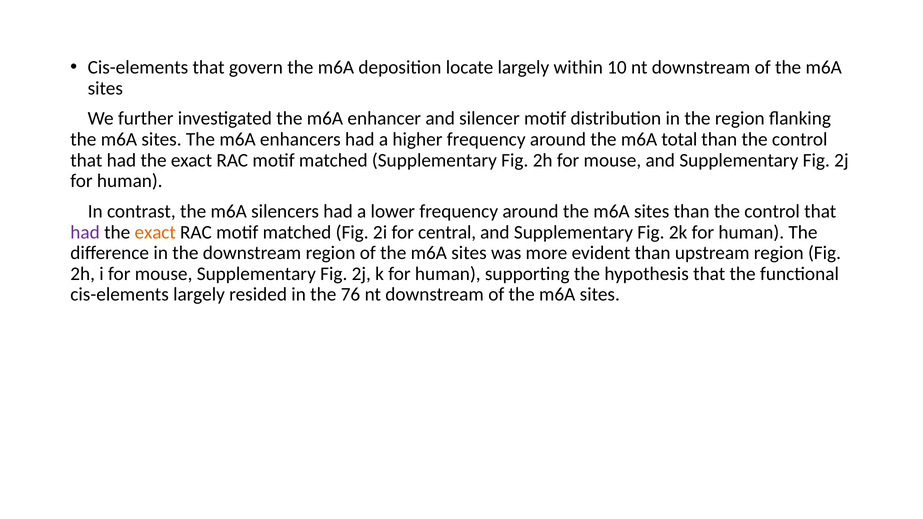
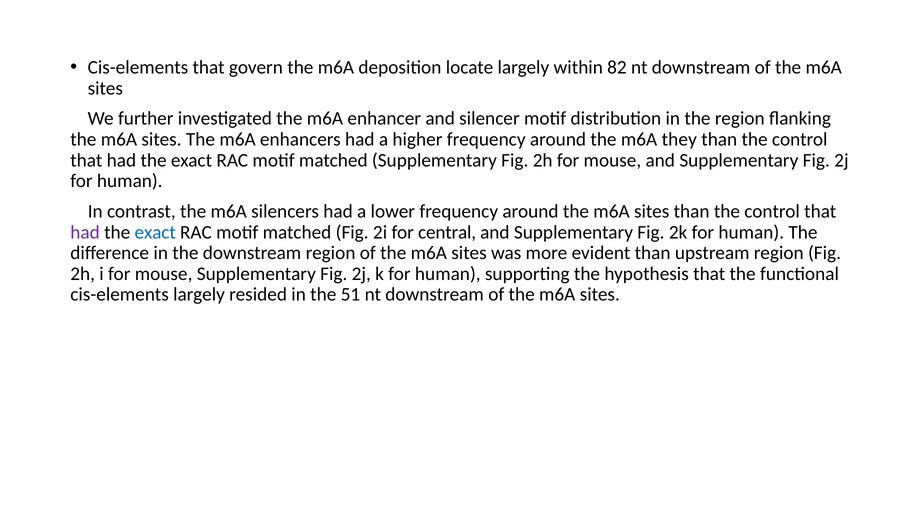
10: 10 -> 82
total: total -> they
exact at (155, 232) colour: orange -> blue
76: 76 -> 51
